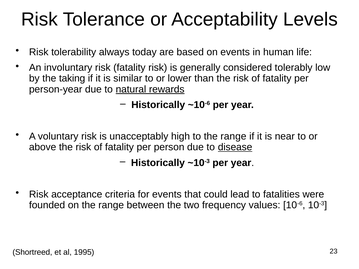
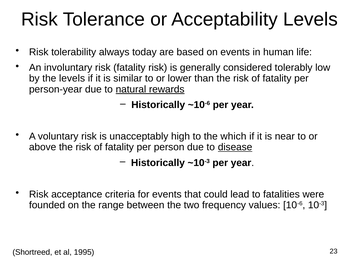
the taking: taking -> levels
to the range: range -> which
